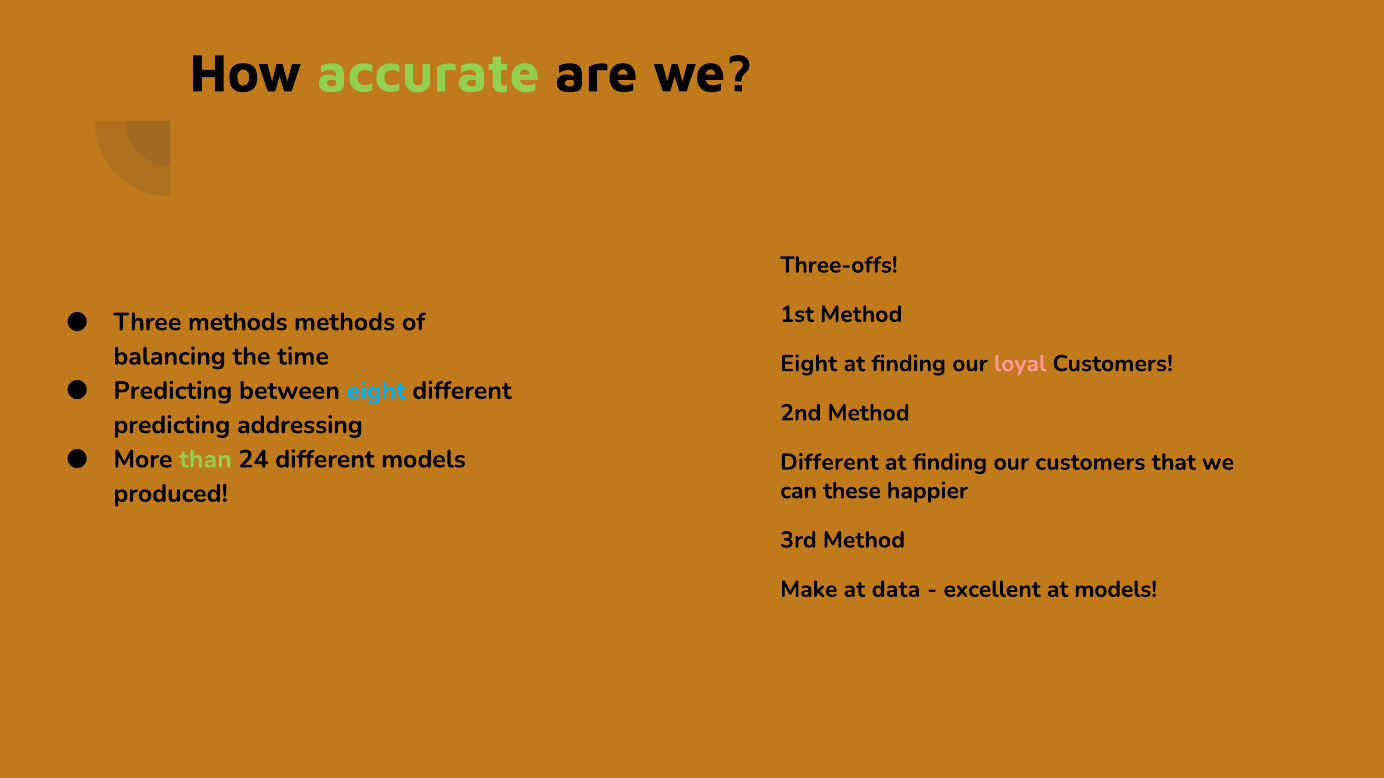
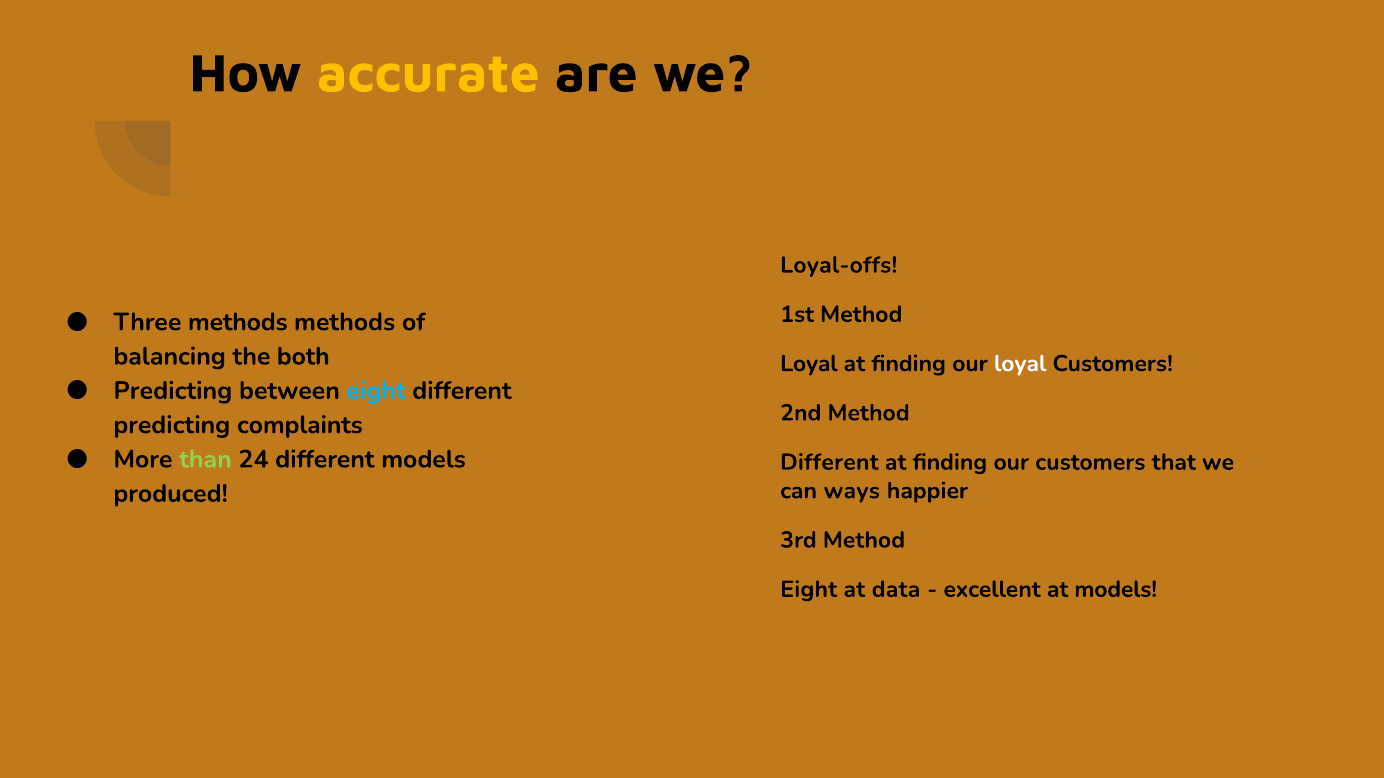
accurate colour: light green -> yellow
Three-offs: Three-offs -> Loyal-offs
time: time -> both
Eight at (809, 364): Eight -> Loyal
loyal at (1020, 364) colour: pink -> white
addressing: addressing -> complaints
these: these -> ways
Make at (809, 590): Make -> Eight
